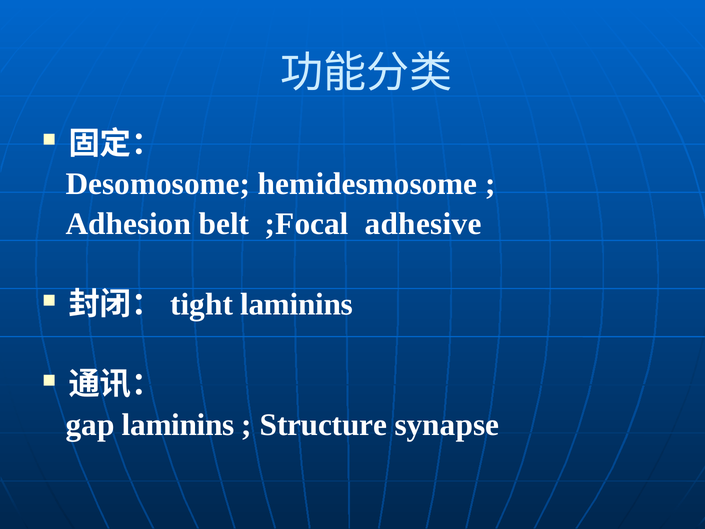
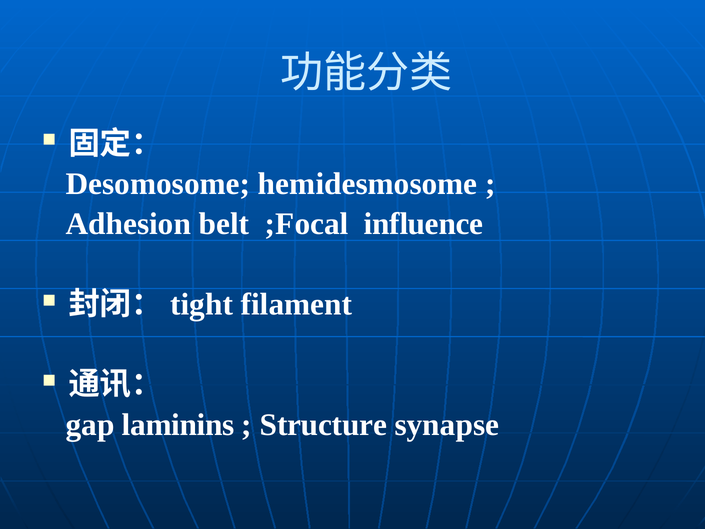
adhesive: adhesive -> influence
laminins at (297, 304): laminins -> filament
